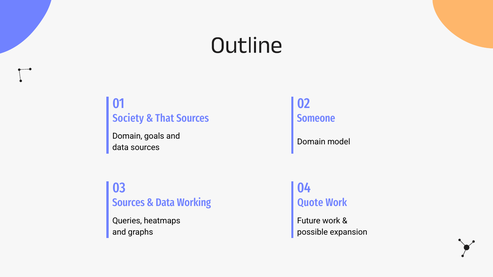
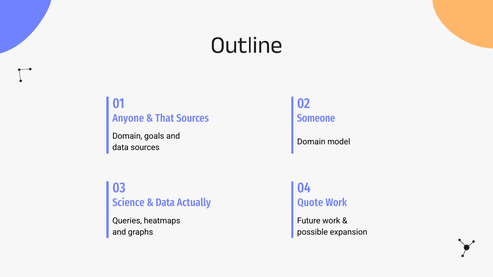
Society: Society -> Anyone
Sources at (129, 203): Sources -> Science
Working: Working -> Actually
